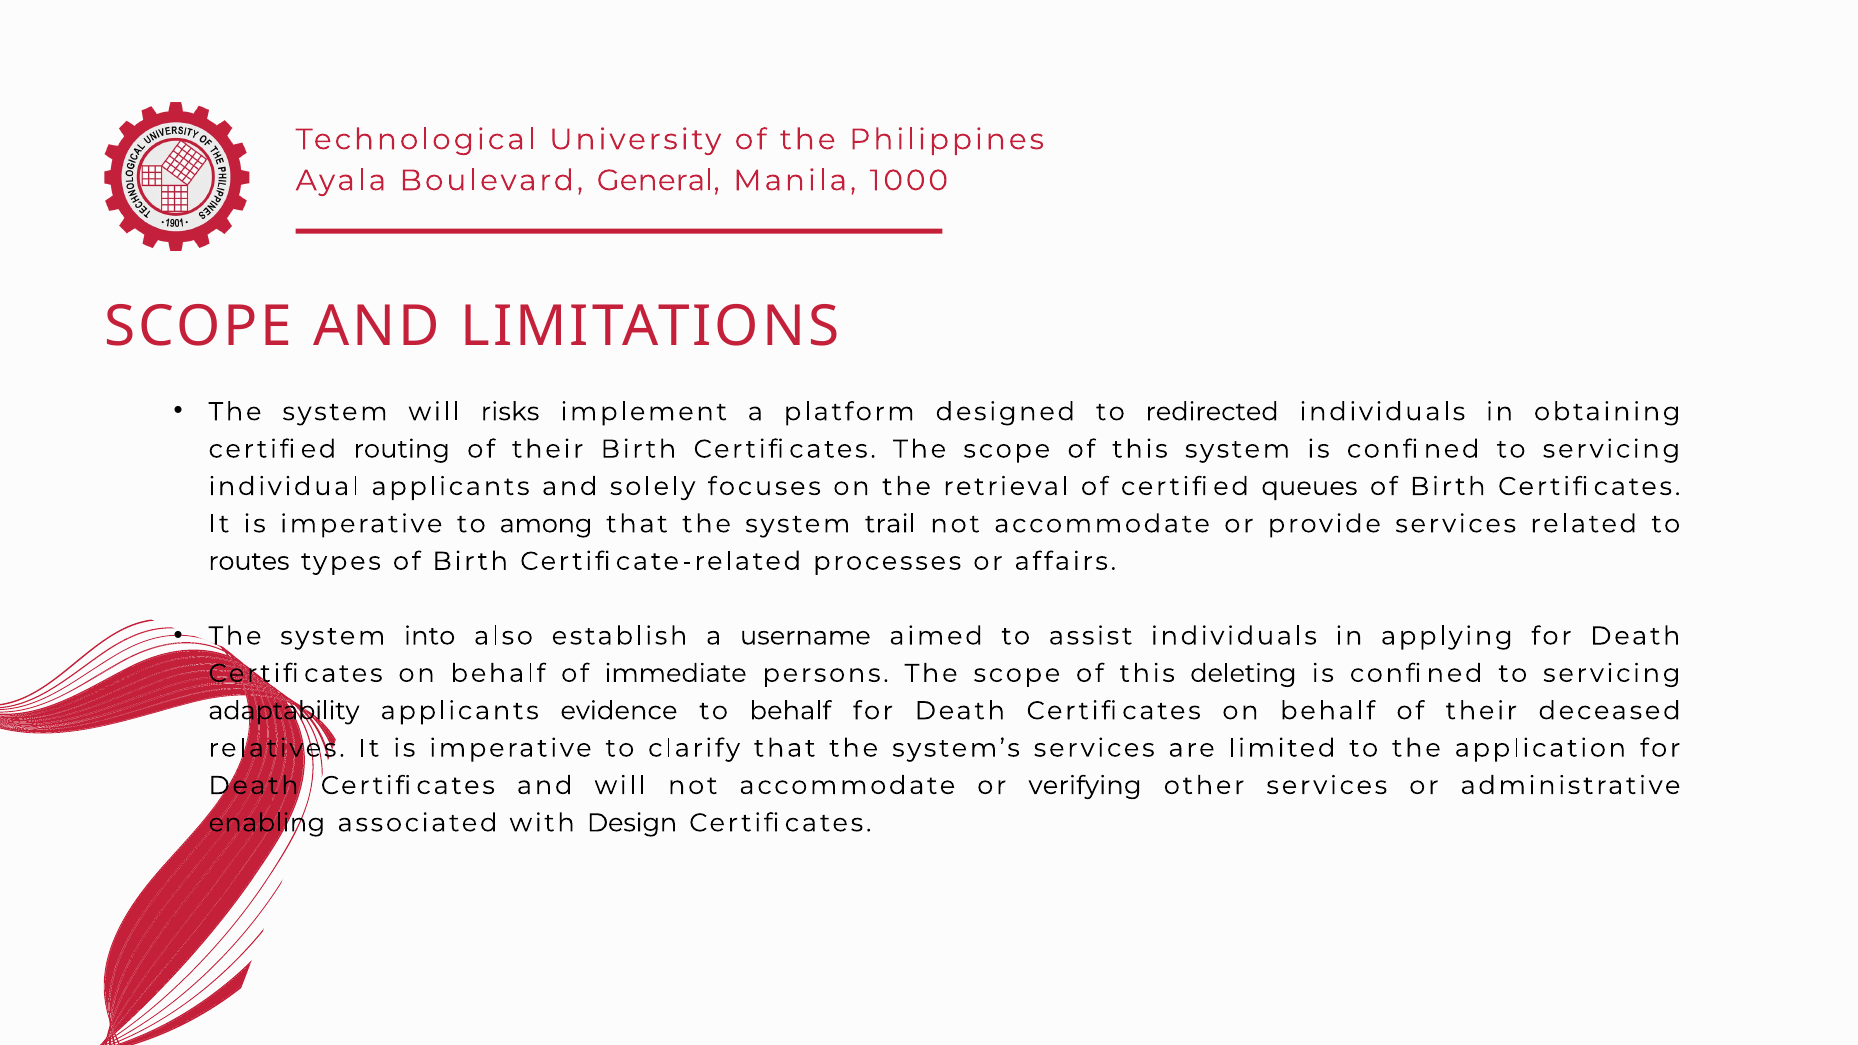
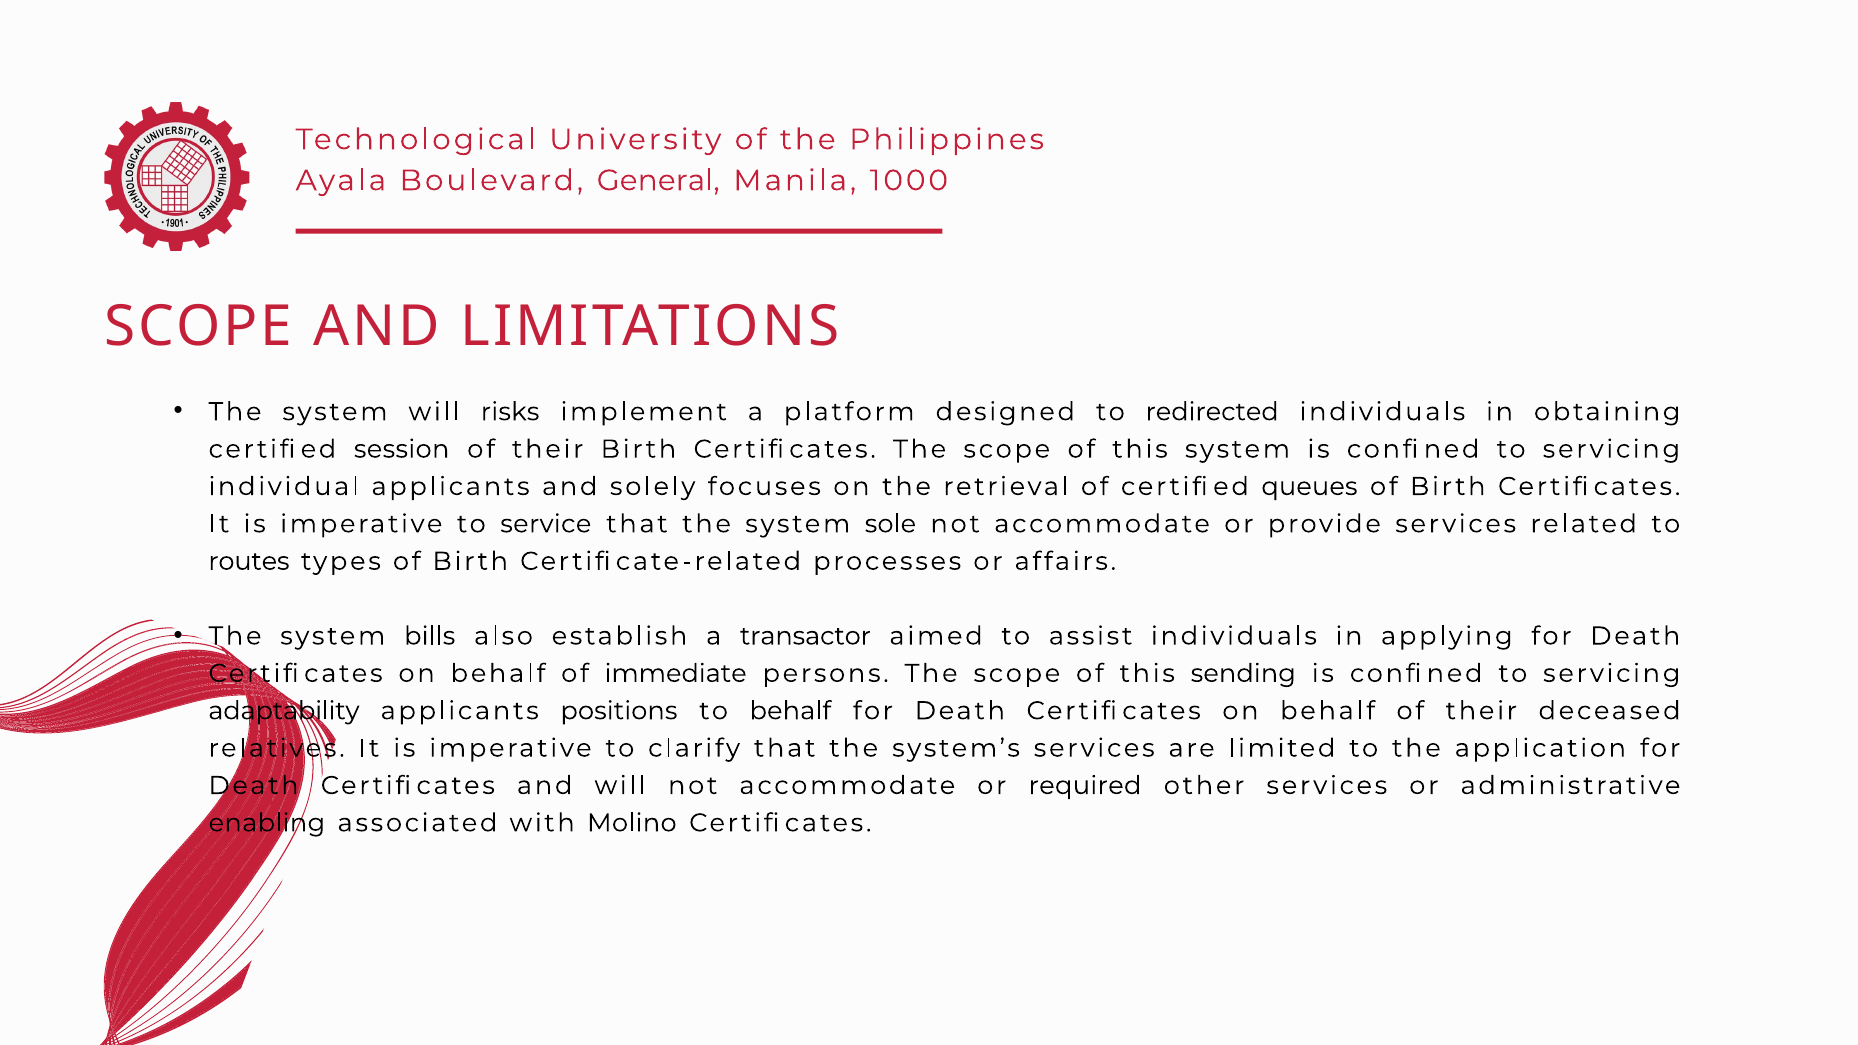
routing: routing -> session
among: among -> service
trail: trail -> sole
into: into -> bills
username: username -> transactor
deleting: deleting -> sending
evidence: evidence -> positions
verifying: verifying -> required
Design: Design -> Molino
